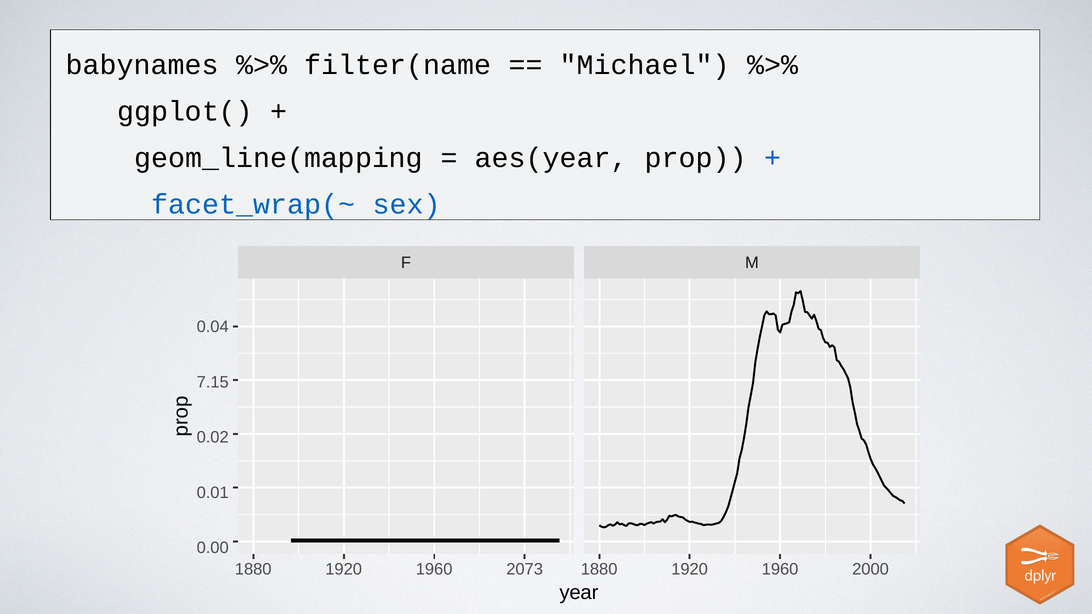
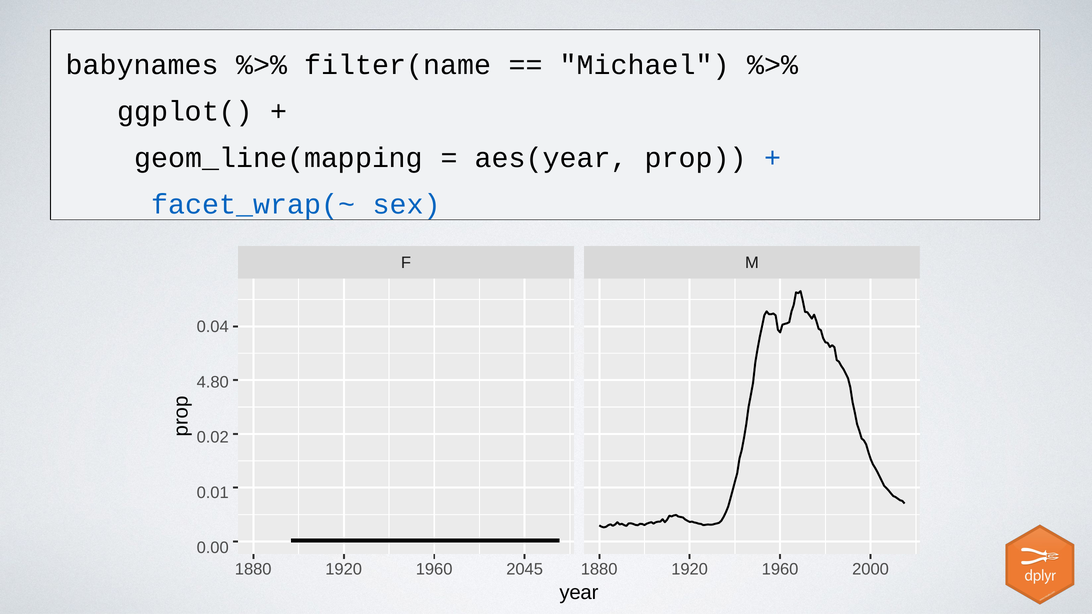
7.15: 7.15 -> 4.80
2073: 2073 -> 2045
